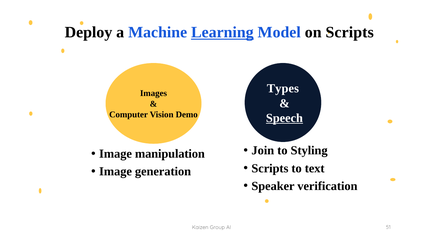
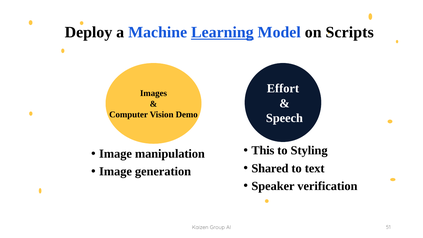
Types: Types -> Effort
Speech underline: present -> none
Join: Join -> This
Scripts at (270, 168): Scripts -> Shared
